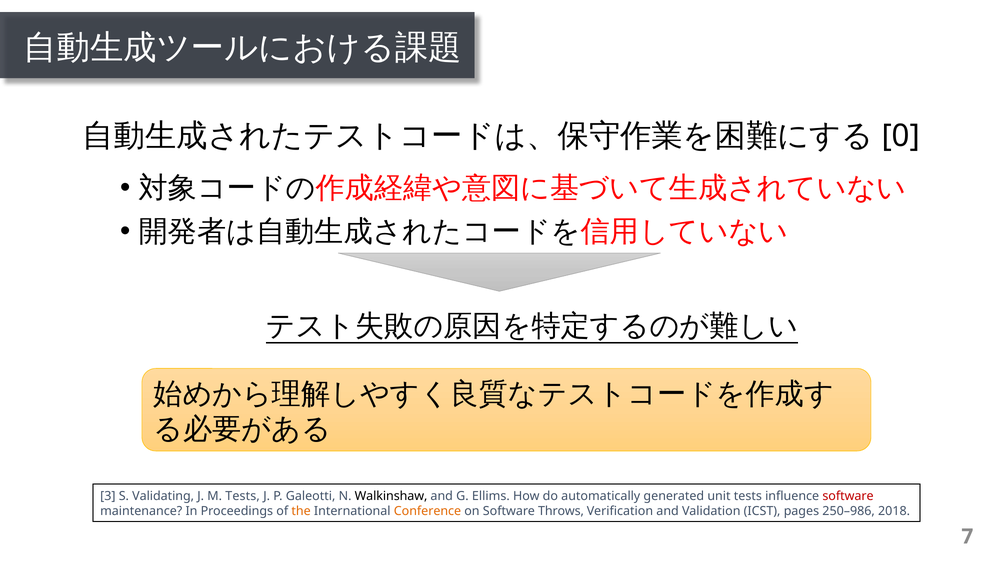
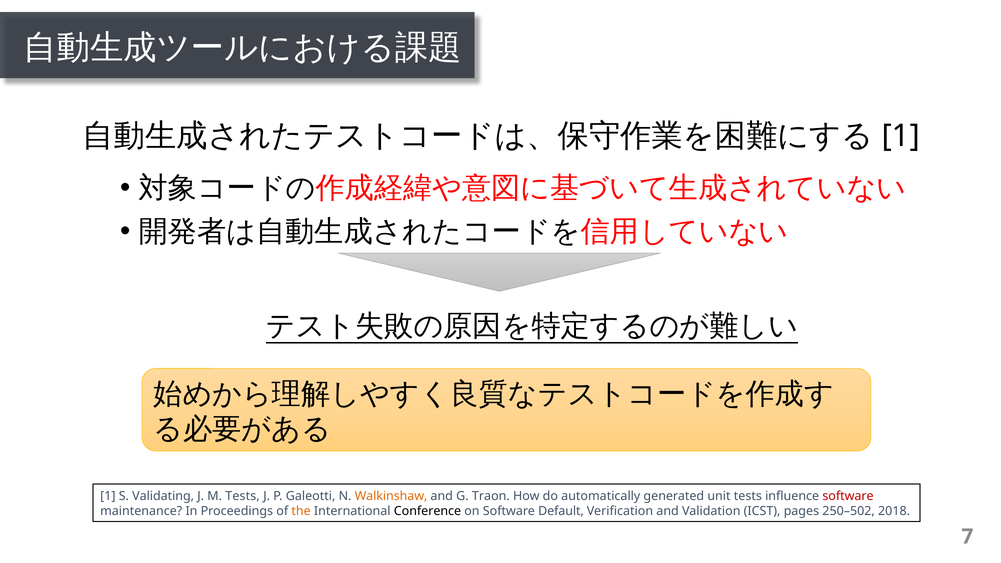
0 at (901, 136): 0 -> 1
3 at (108, 496): 3 -> 1
Walkinshaw colour: black -> orange
Ellims: Ellims -> Traon
Conference colour: orange -> black
Throws: Throws -> Default
250–986: 250–986 -> 250–502
